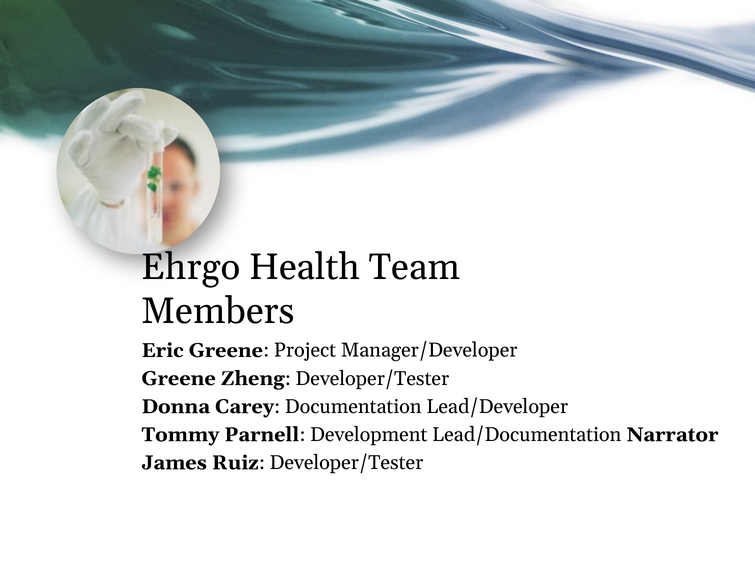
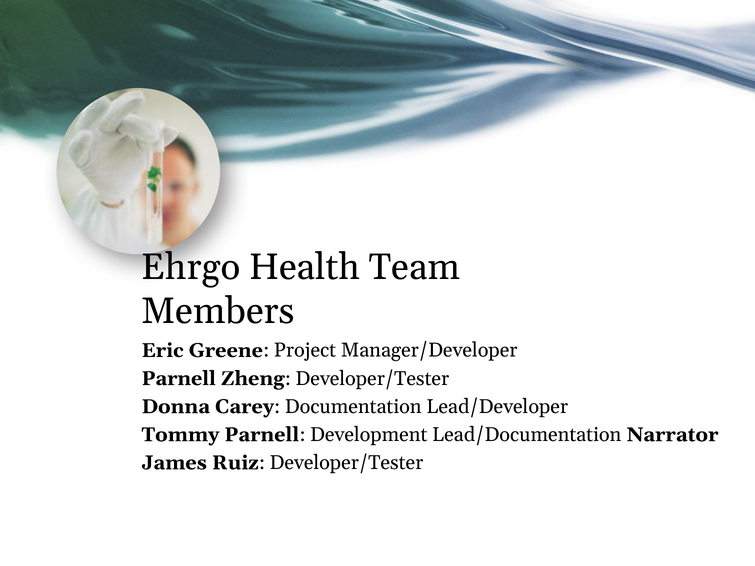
Greene at (179, 379): Greene -> Parnell
